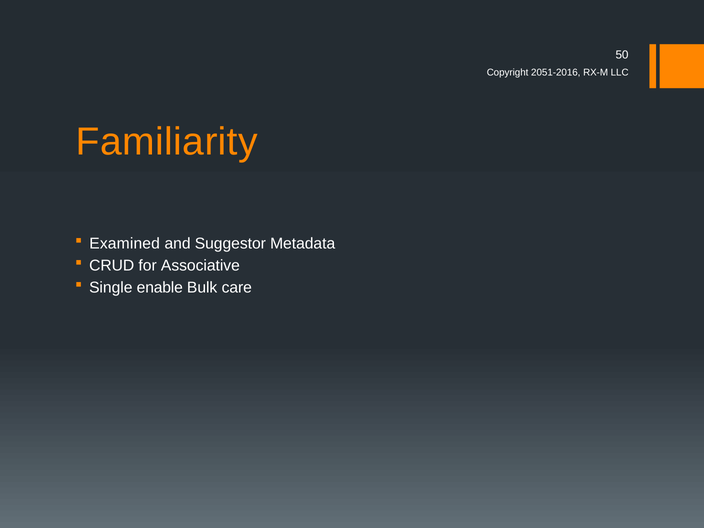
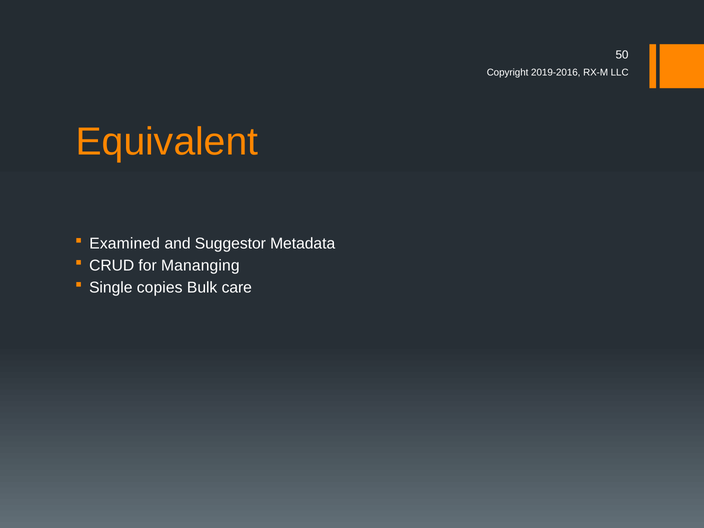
2051-2016: 2051-2016 -> 2019-2016
Familiarity: Familiarity -> Equivalent
Associative: Associative -> Mananging
enable: enable -> copies
